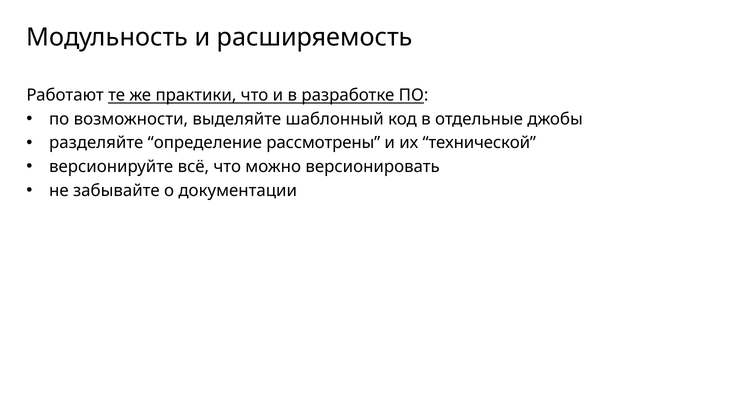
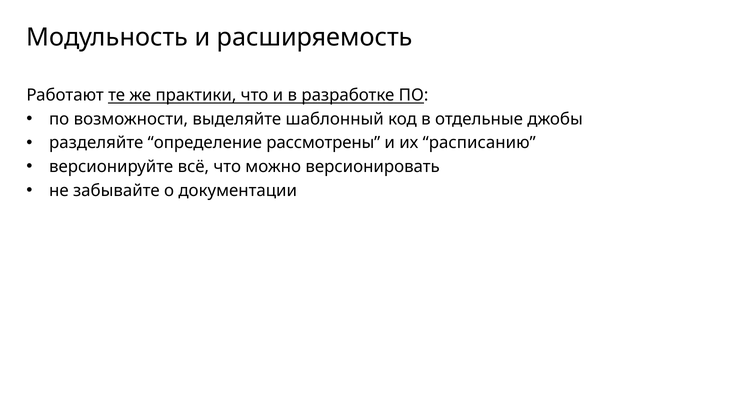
технической: технической -> расписанию
